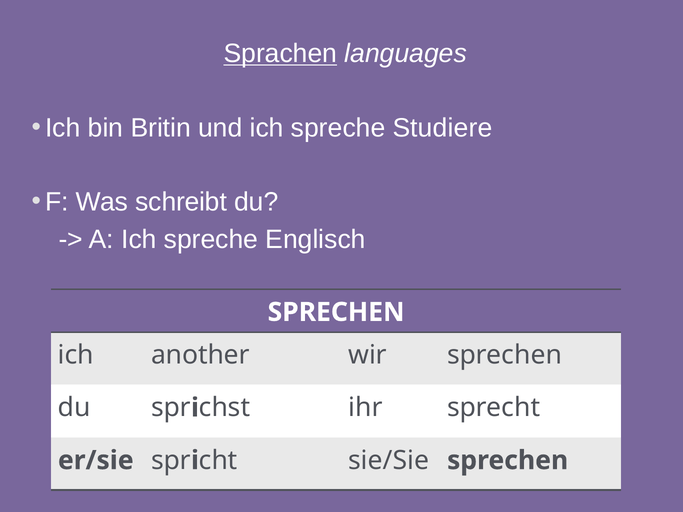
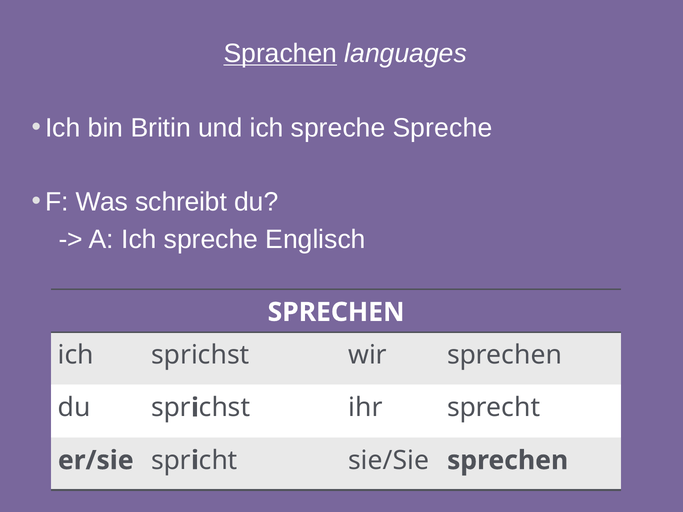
spreche Studiere: Studiere -> Spreche
another: another -> sprichst
